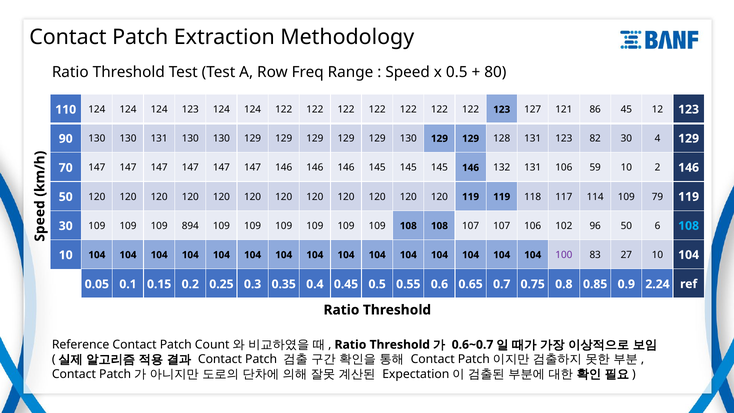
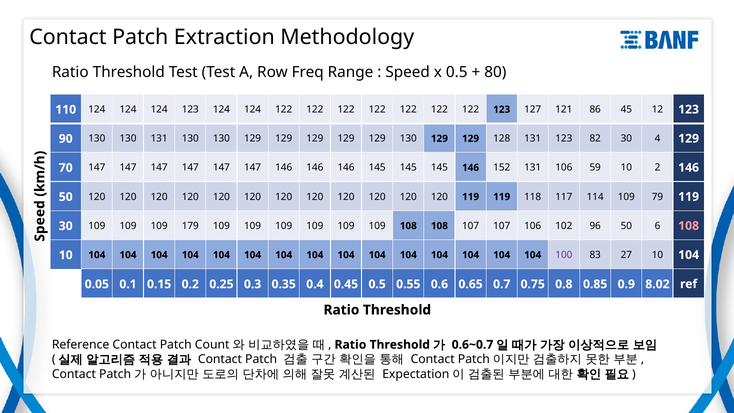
132: 132 -> 152
894: 894 -> 179
108 at (689, 226) colour: light blue -> pink
2.24: 2.24 -> 8.02
